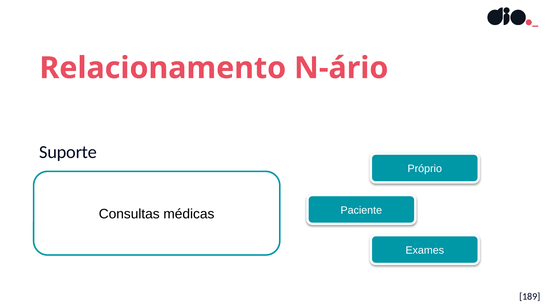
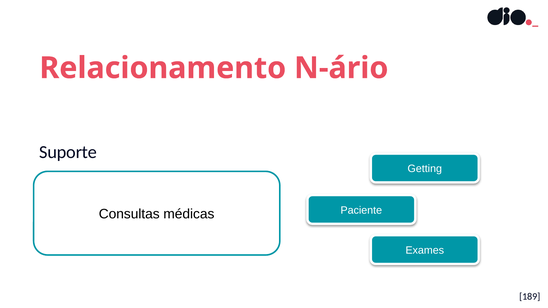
Próprio: Próprio -> Getting
